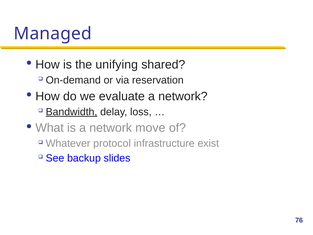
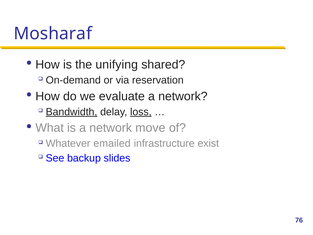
Managed: Managed -> Mosharaf
loss underline: none -> present
protocol: protocol -> emailed
